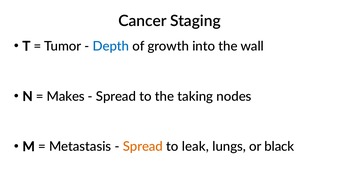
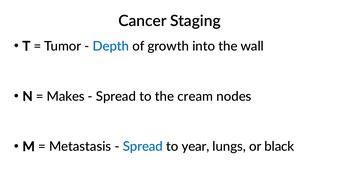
taking: taking -> cream
Spread at (143, 147) colour: orange -> blue
leak: leak -> year
